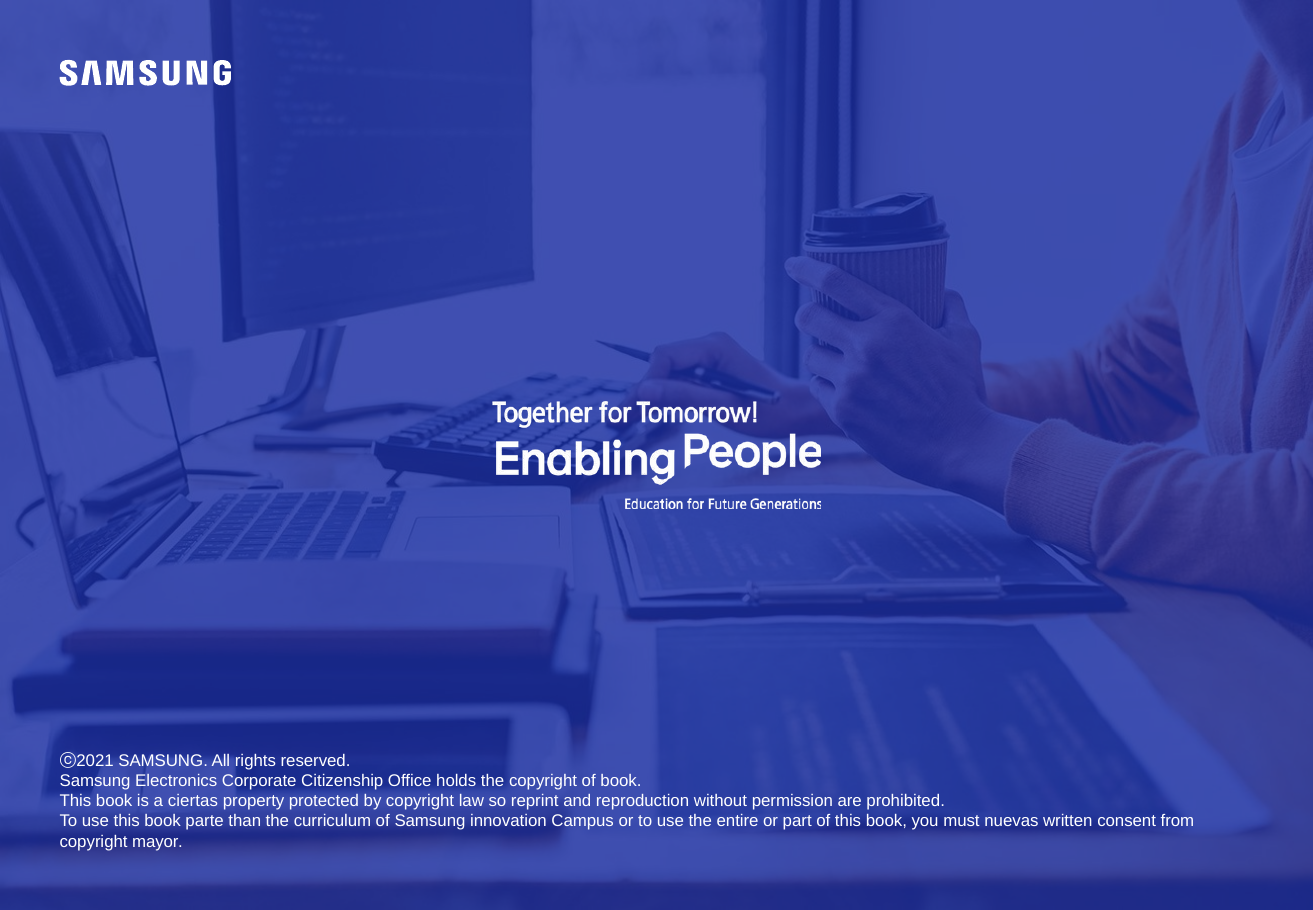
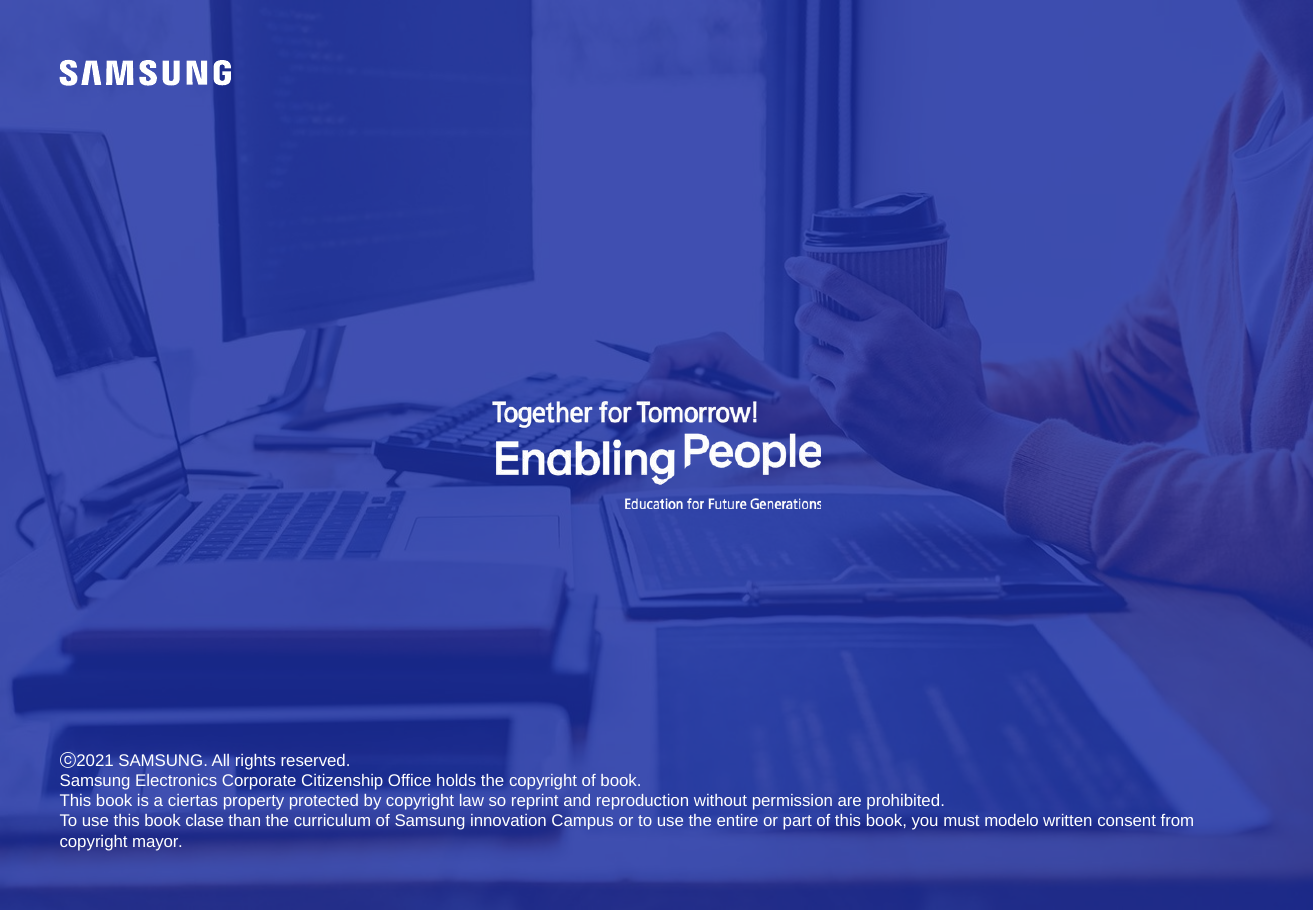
parte: parte -> clase
nuevas: nuevas -> modelo
